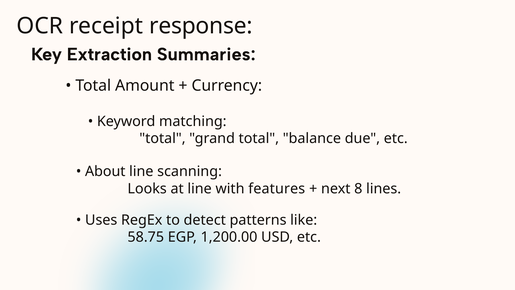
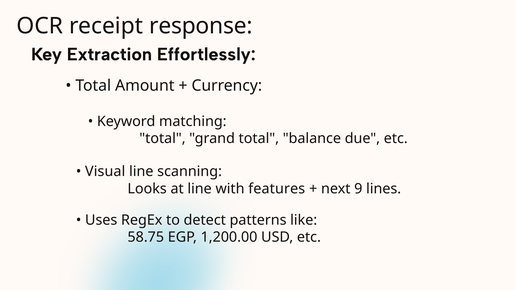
Summaries: Summaries -> Effortlessly
About: About -> Visual
8: 8 -> 9
